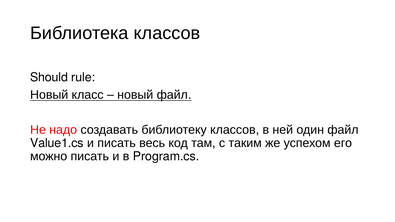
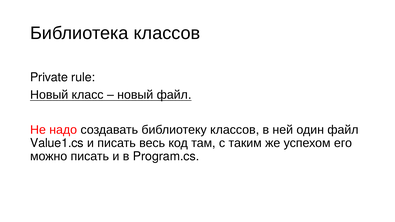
Should: Should -> Private
